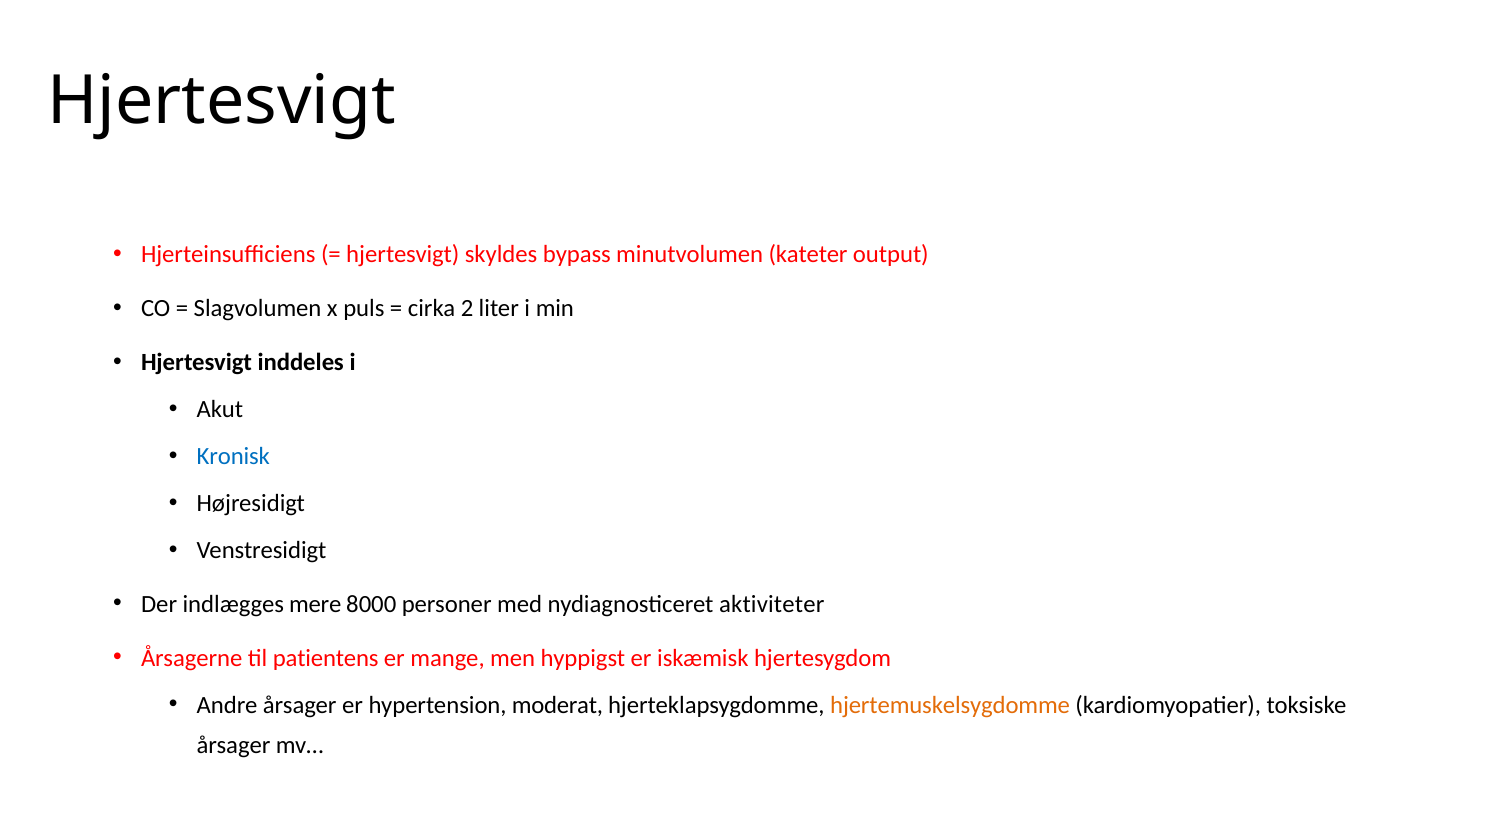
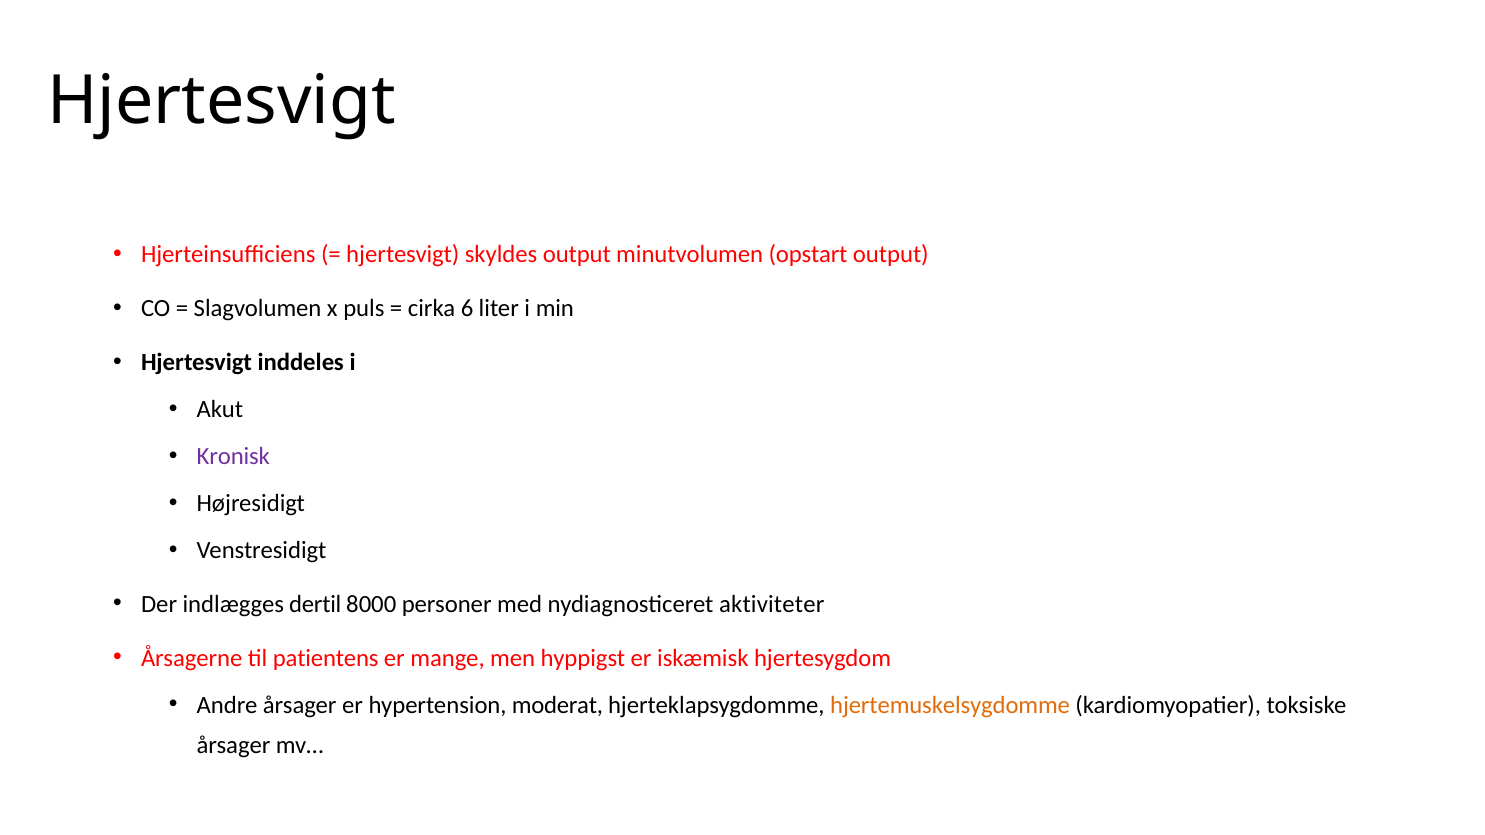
skyldes bypass: bypass -> output
kateter: kateter -> opstart
2: 2 -> 6
Kronisk colour: blue -> purple
mere: mere -> dertil
